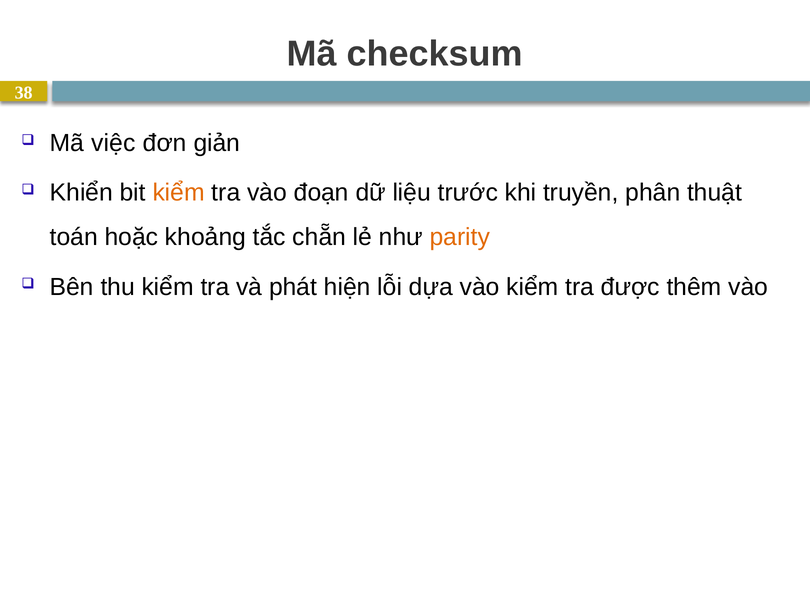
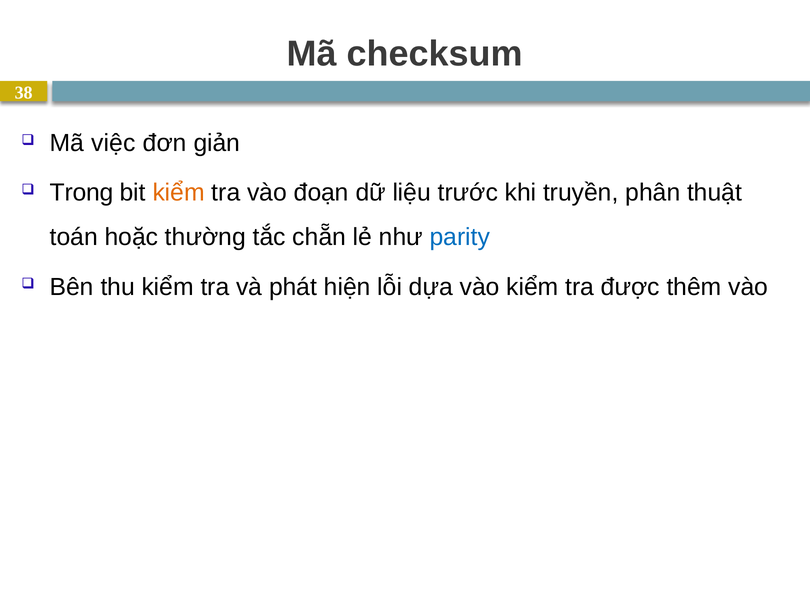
Khiển: Khiển -> Trong
khoảng: khoảng -> thường
parity colour: orange -> blue
